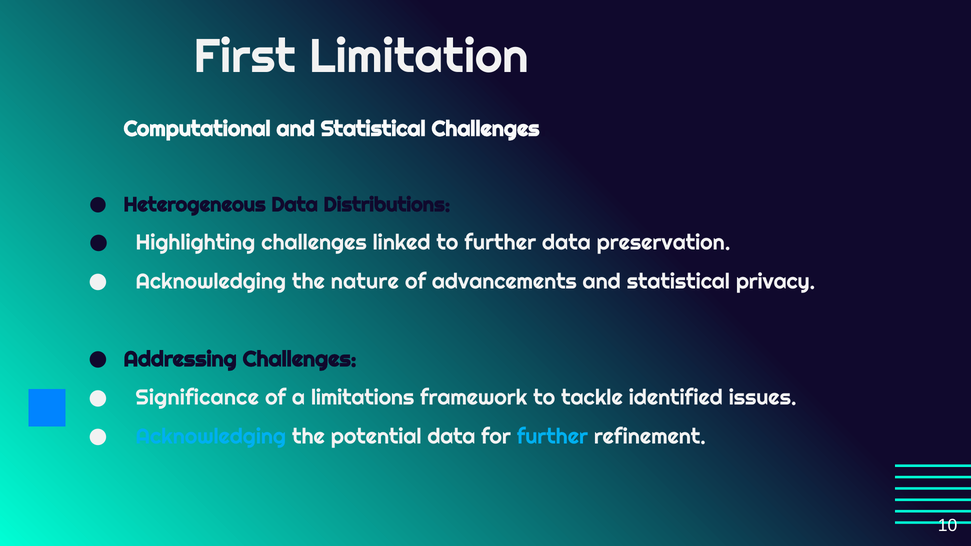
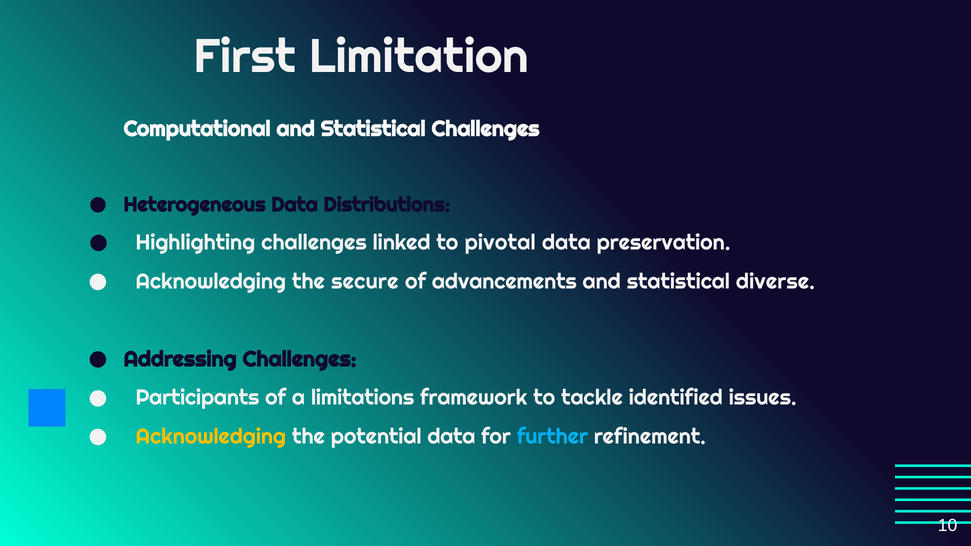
to further: further -> pivotal
nature: nature -> secure
privacy: privacy -> diverse
Significance: Significance -> Participants
Acknowledging at (211, 437) colour: light blue -> yellow
